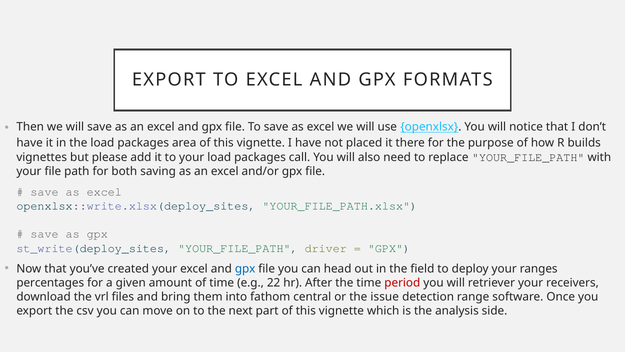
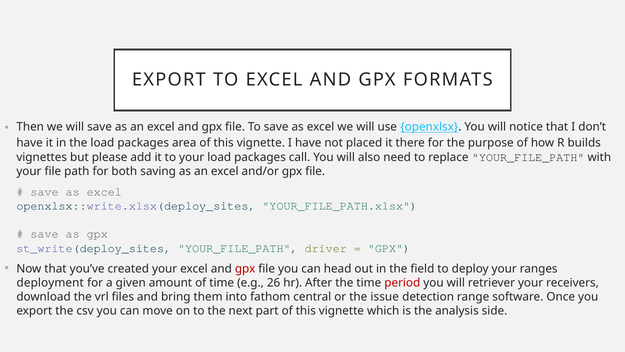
gpx at (245, 268) colour: blue -> red
percentages: percentages -> deployment
22: 22 -> 26
